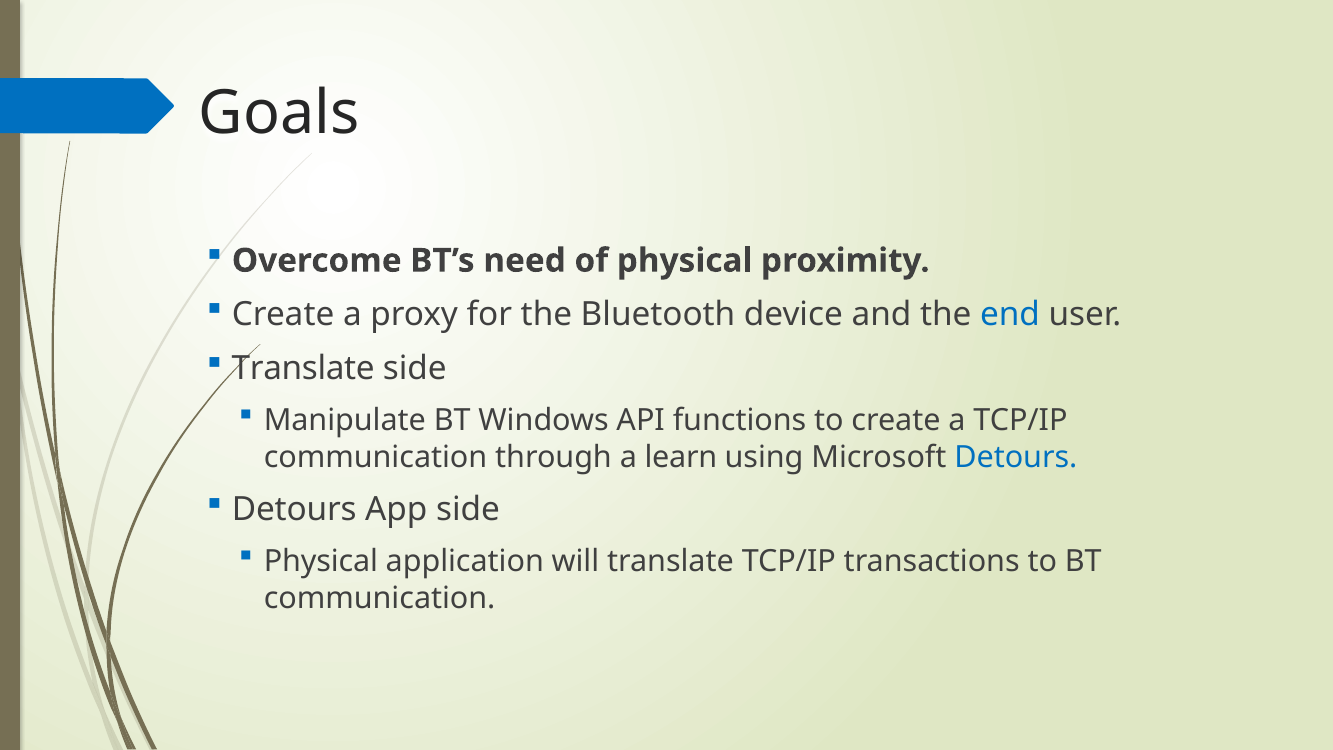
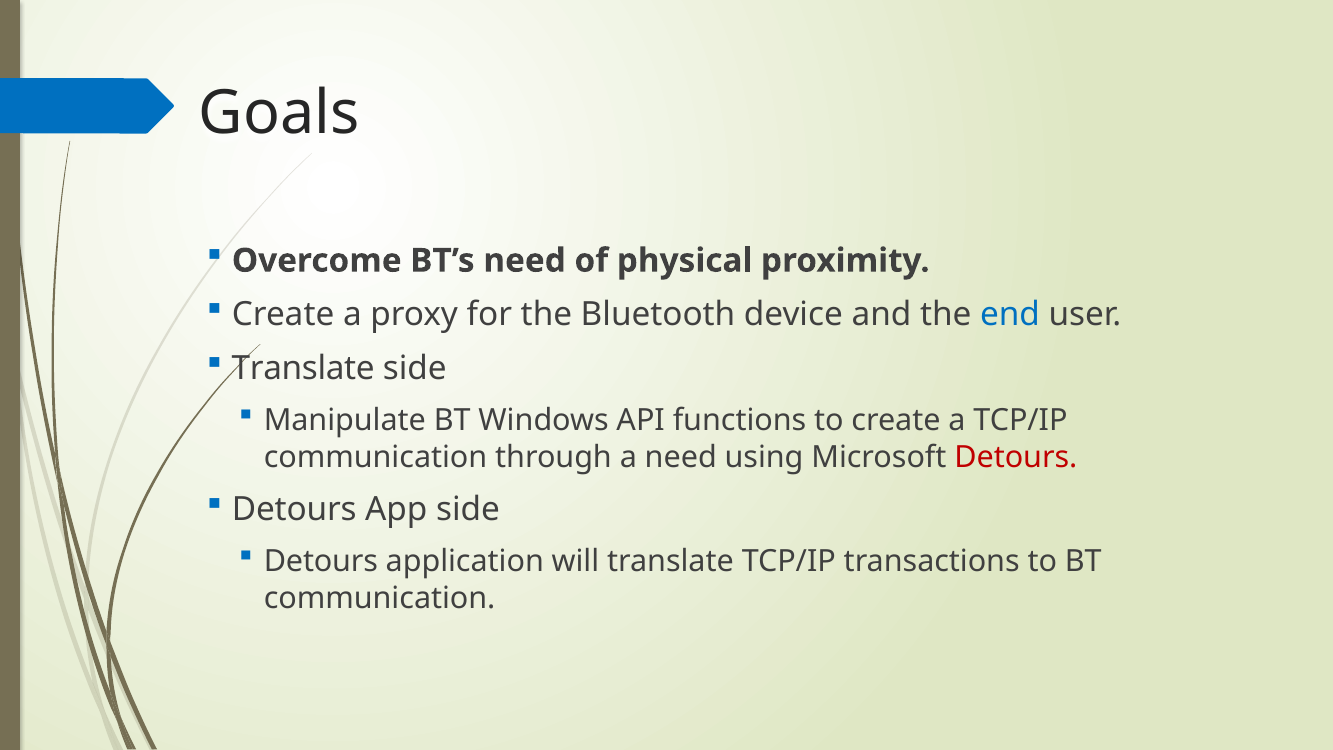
a learn: learn -> need
Detours at (1016, 457) colour: blue -> red
Physical at (321, 561): Physical -> Detours
